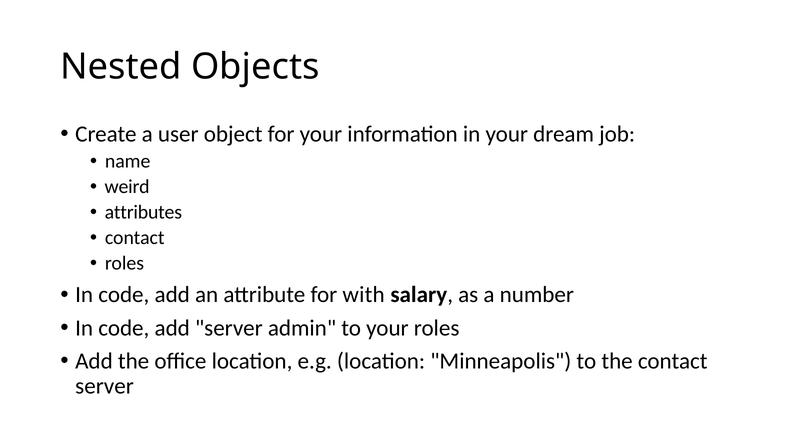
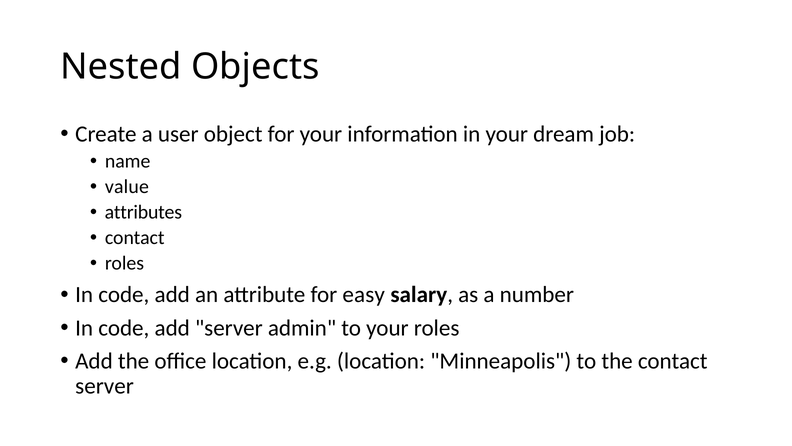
weird: weird -> value
with: with -> easy
